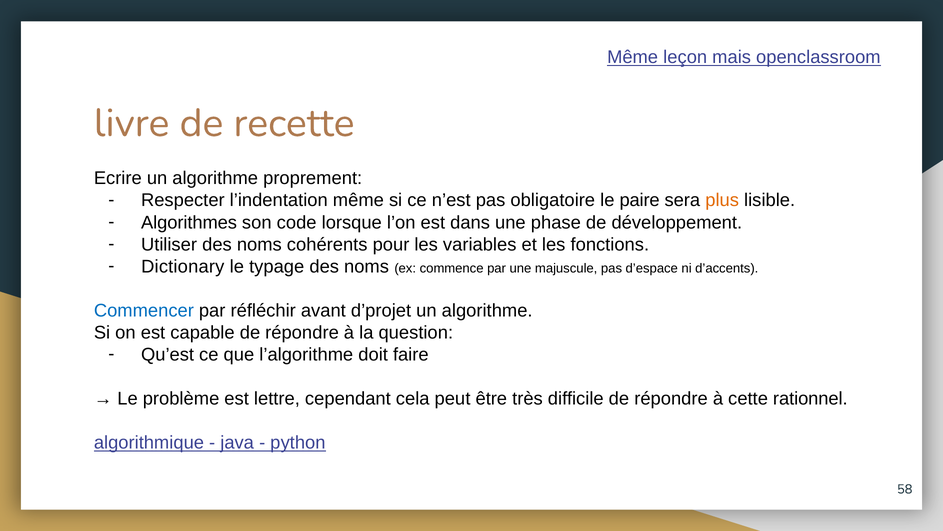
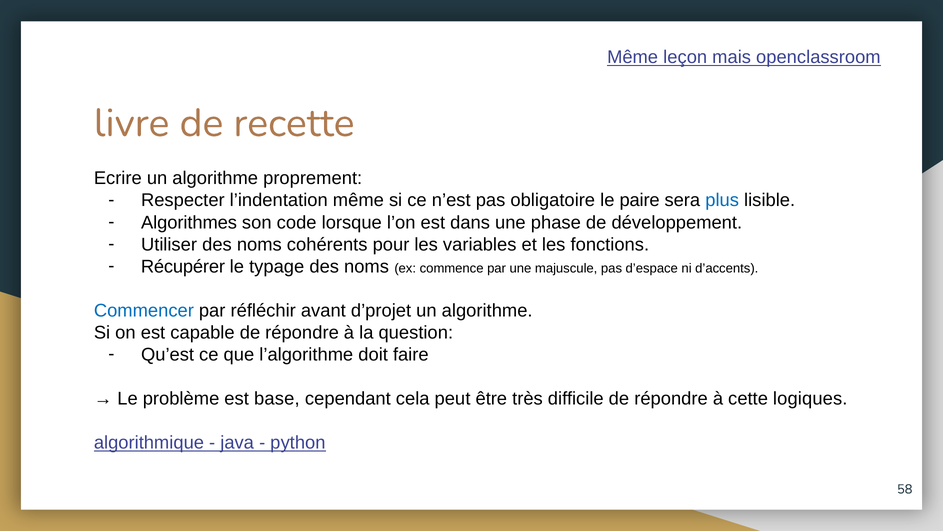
plus colour: orange -> blue
Dictionary: Dictionary -> Récupérer
lettre: lettre -> base
rationnel: rationnel -> logiques
